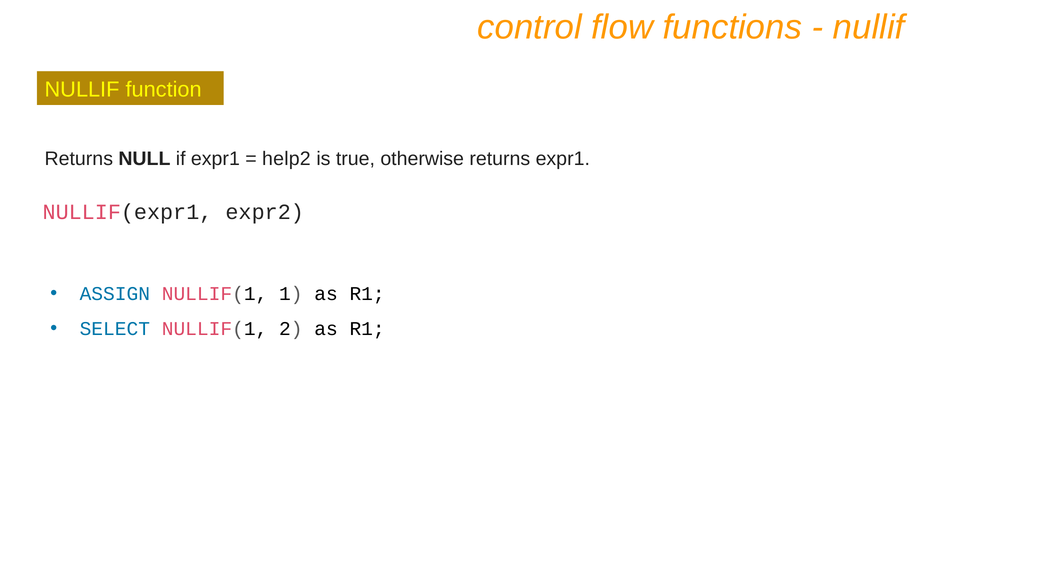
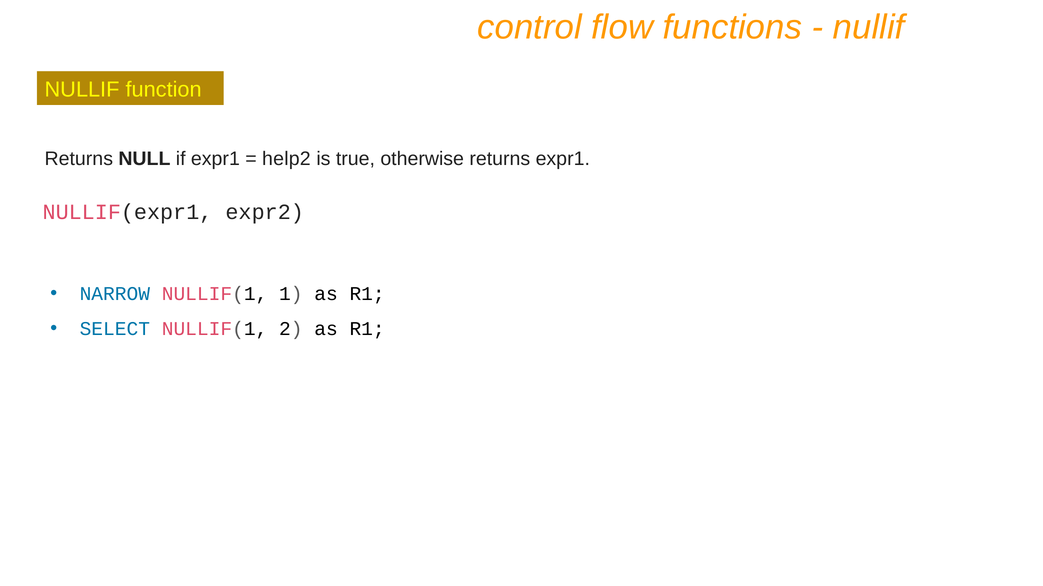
ASSIGN: ASSIGN -> NARROW
